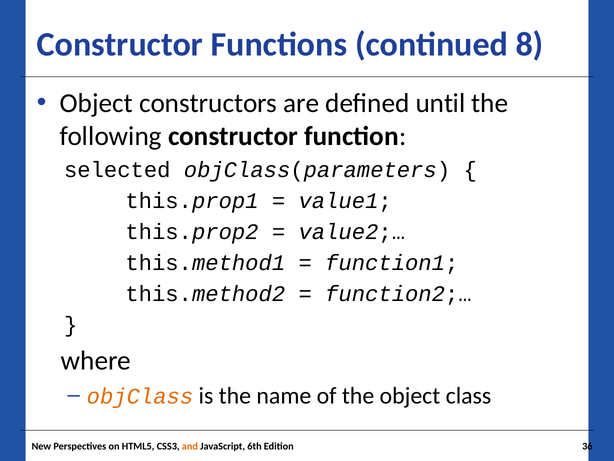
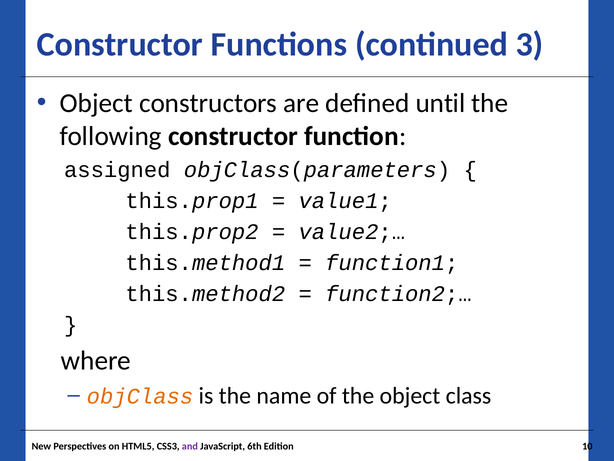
8: 8 -> 3
selected: selected -> assigned
and colour: orange -> purple
36: 36 -> 10
